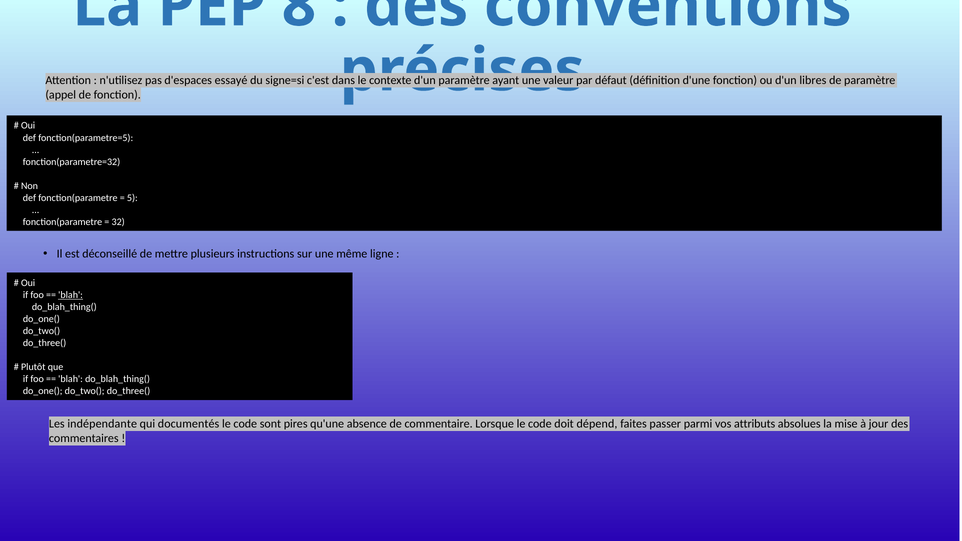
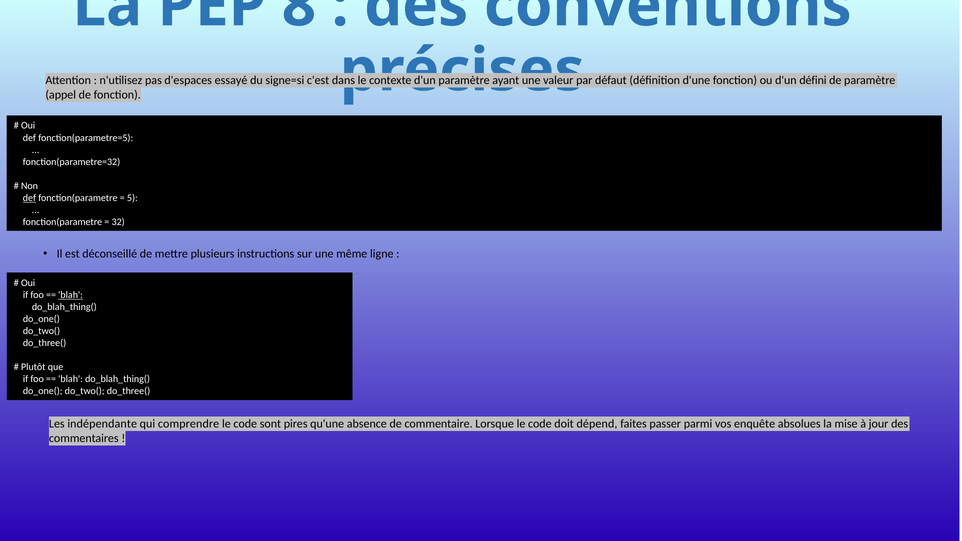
libres: libres -> défini
def at (29, 198) underline: none -> present
documentés: documentés -> comprendre
attributs: attributs -> enquête
